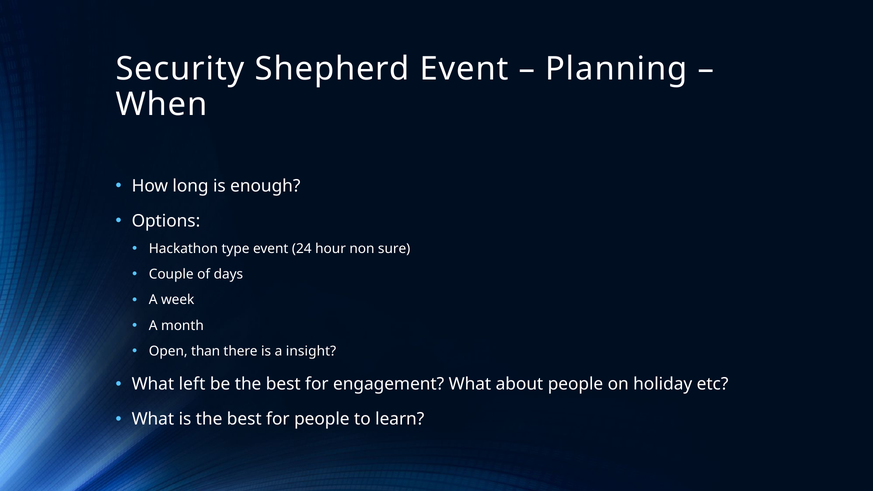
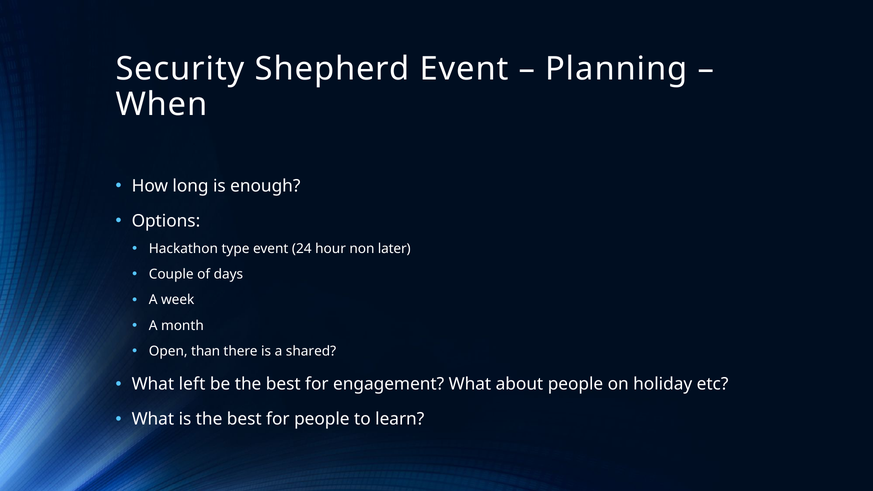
sure: sure -> later
insight: insight -> shared
